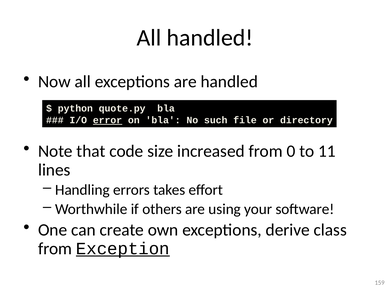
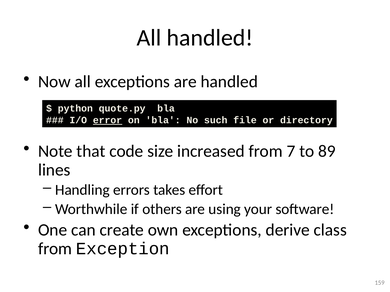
0: 0 -> 7
11: 11 -> 89
Exception underline: present -> none
